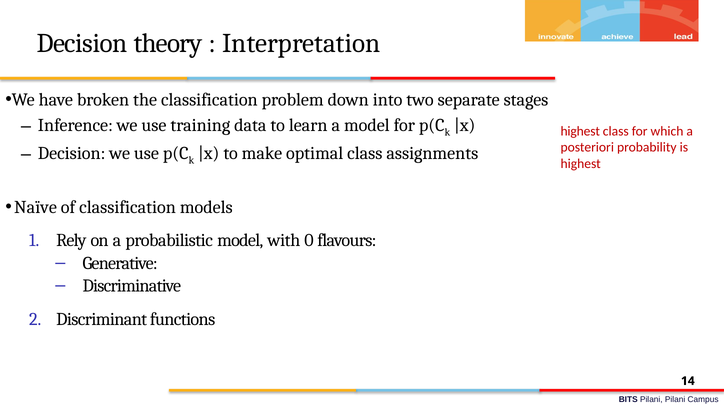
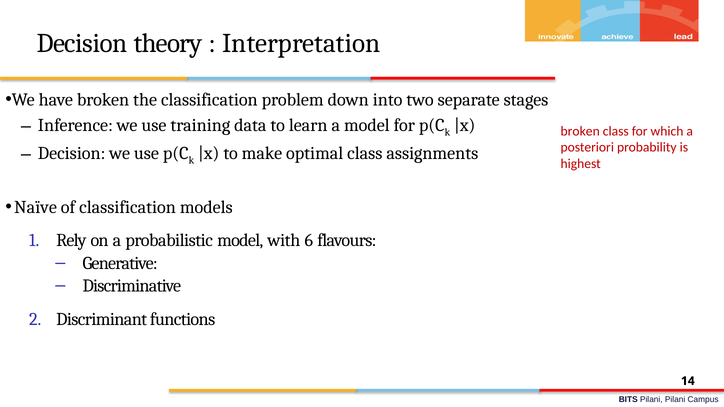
highest at (580, 131): highest -> broken
0: 0 -> 6
